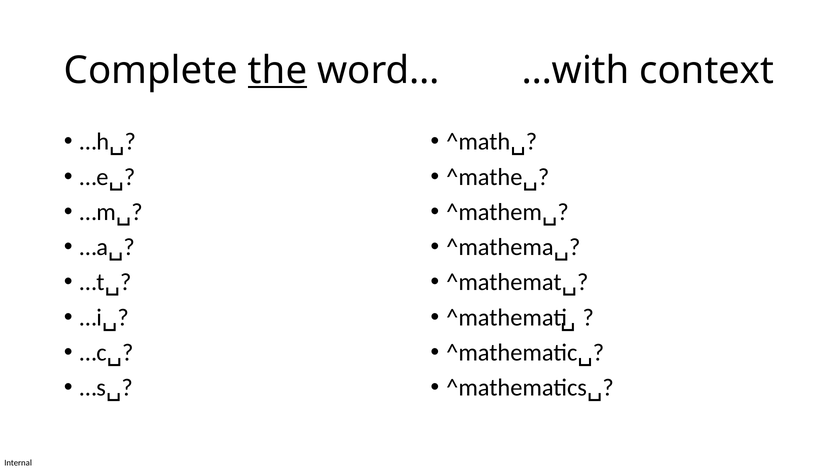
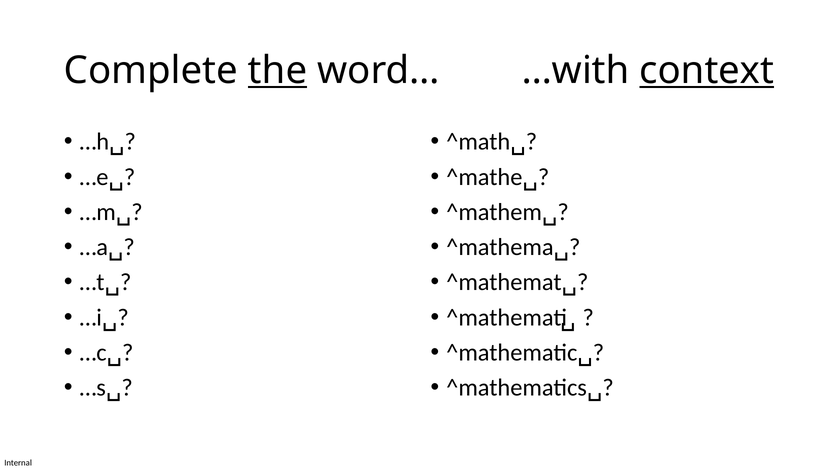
context underline: none -> present
